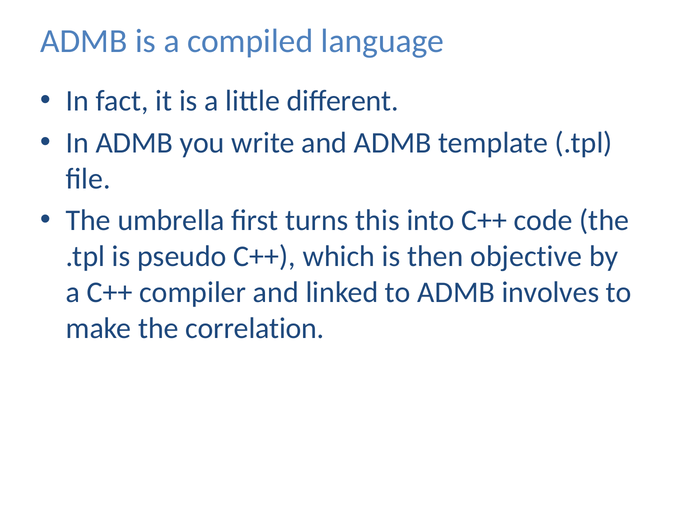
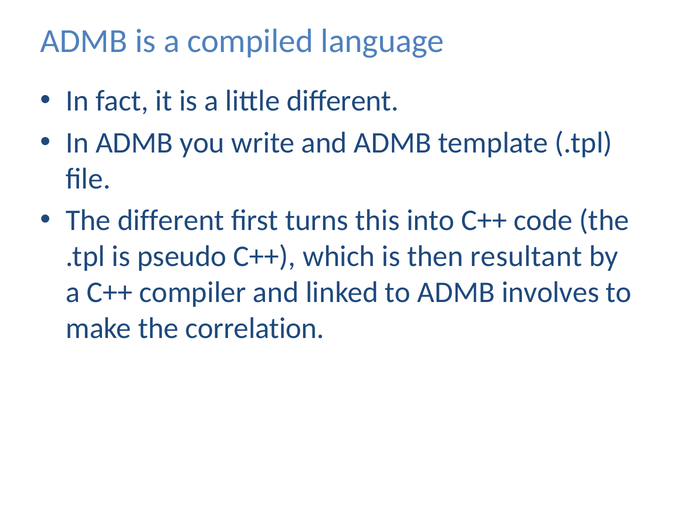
The umbrella: umbrella -> different
objective: objective -> resultant
